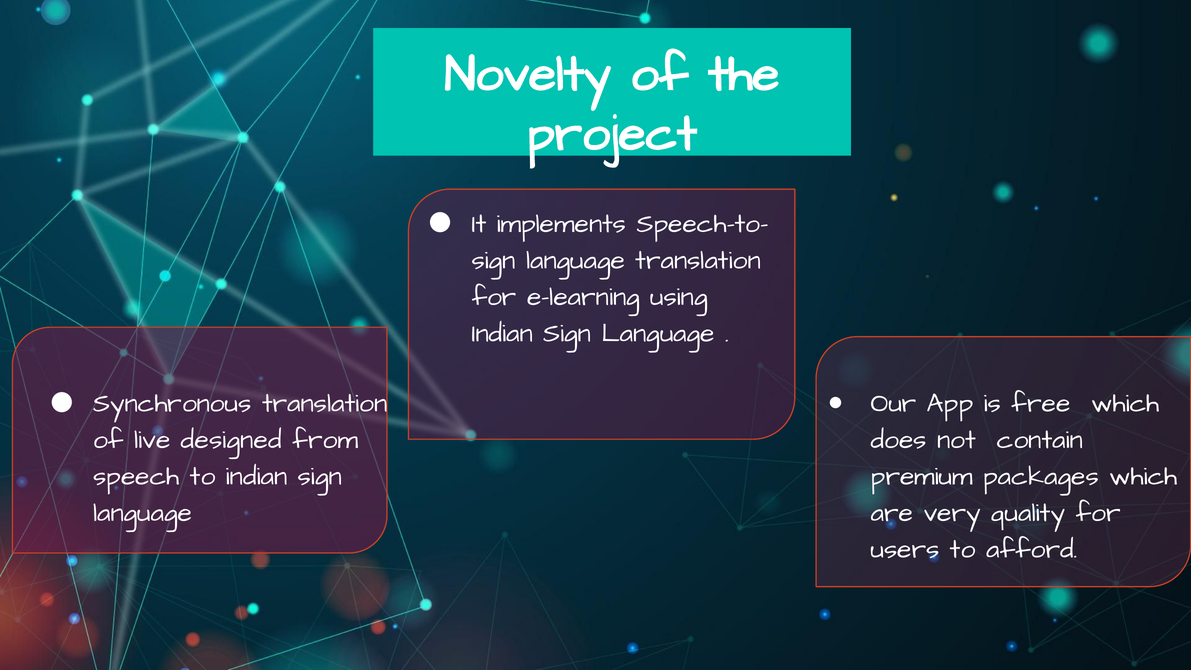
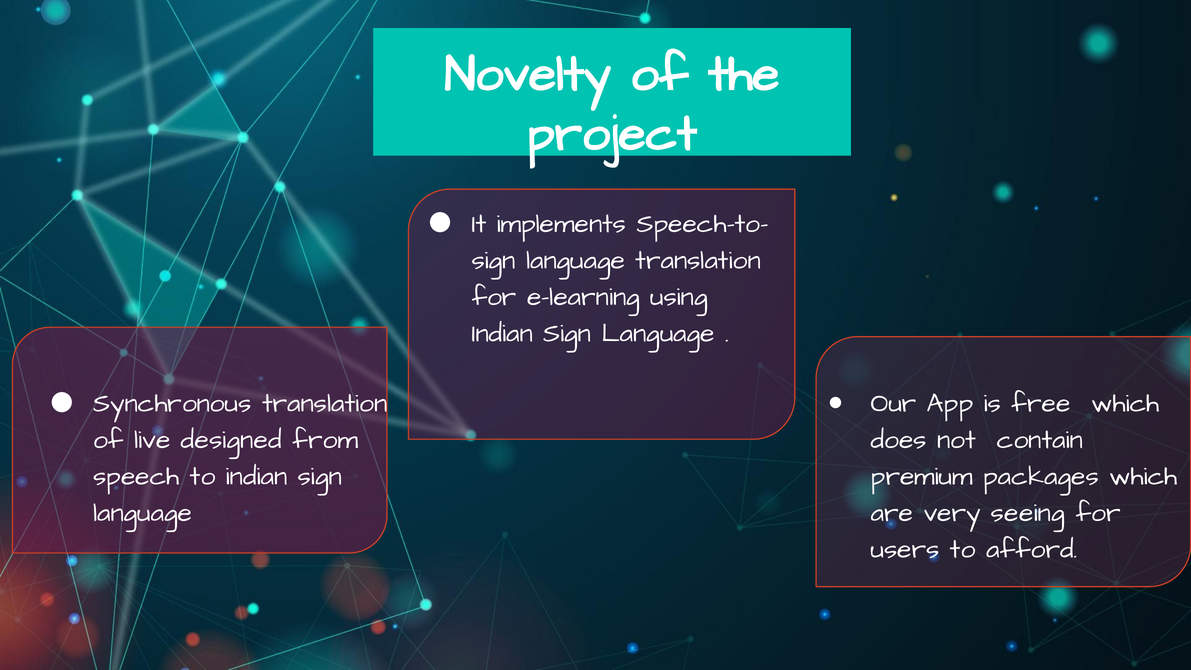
quality: quality -> seeing
